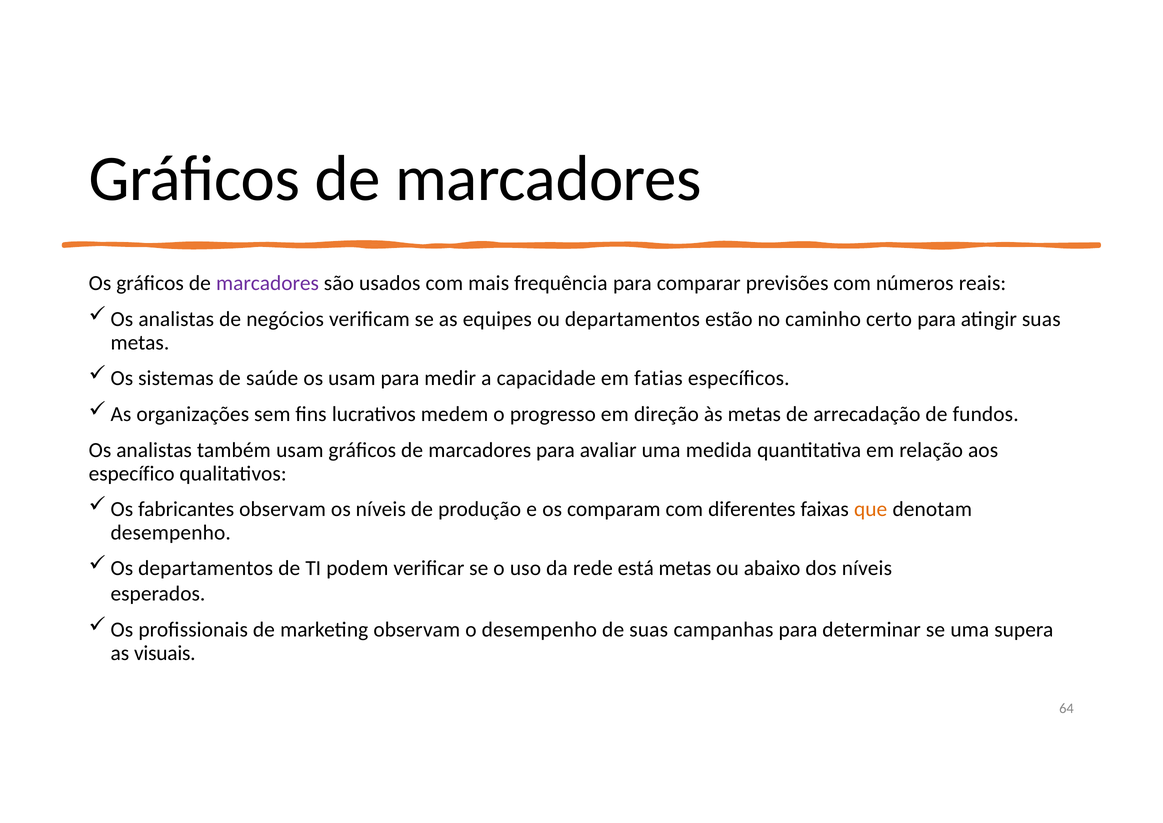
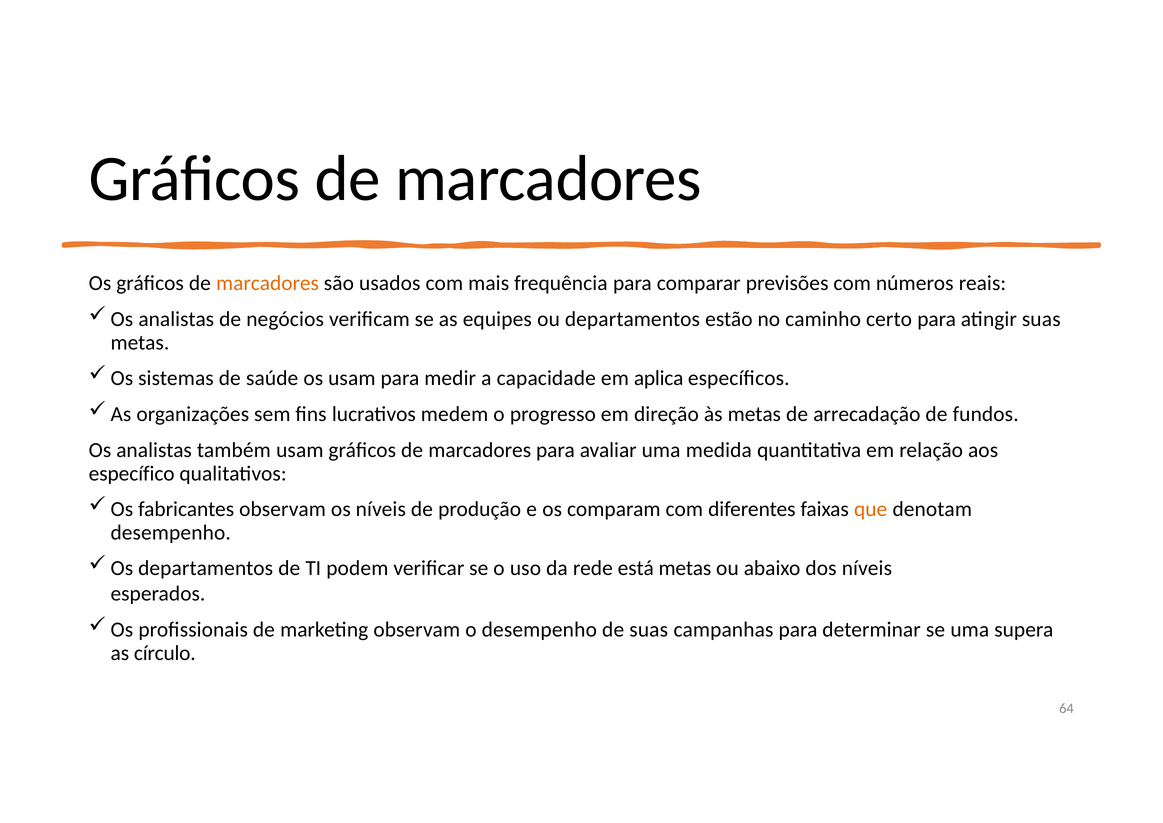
marcadores at (268, 283) colour: purple -> orange
fatias: fatias -> aplica
visuais: visuais -> círculo
